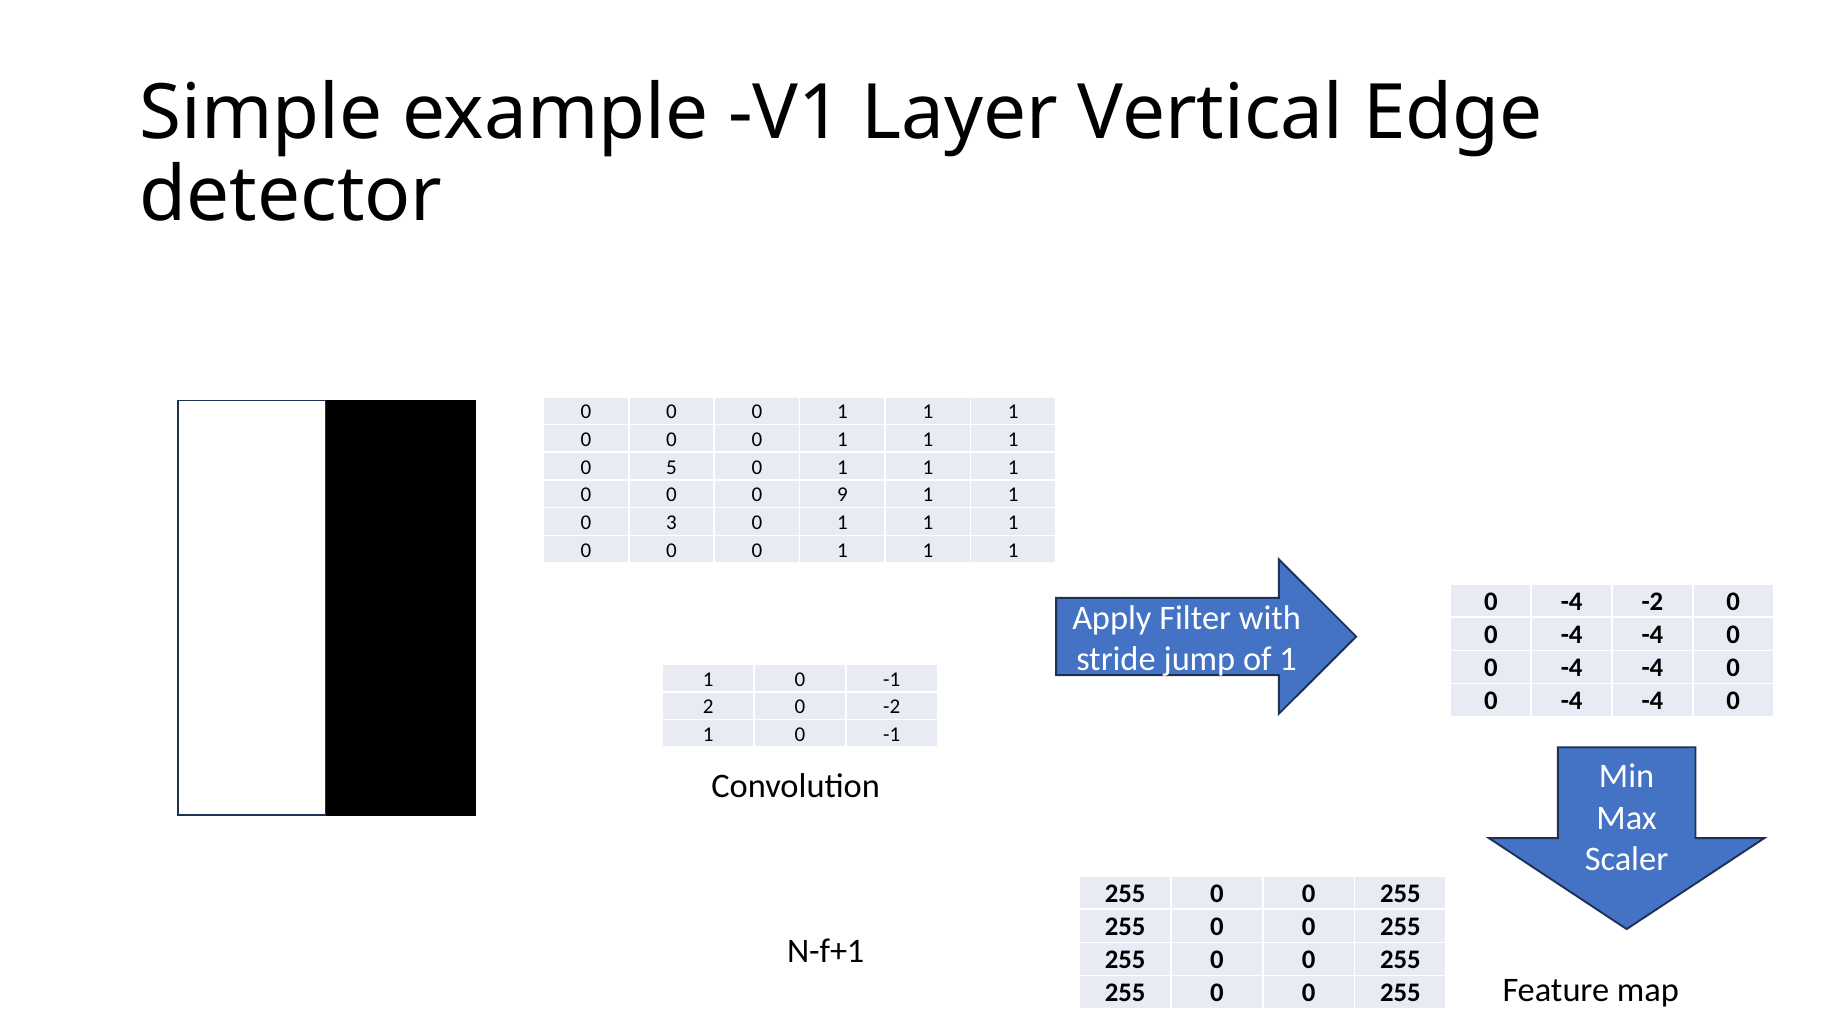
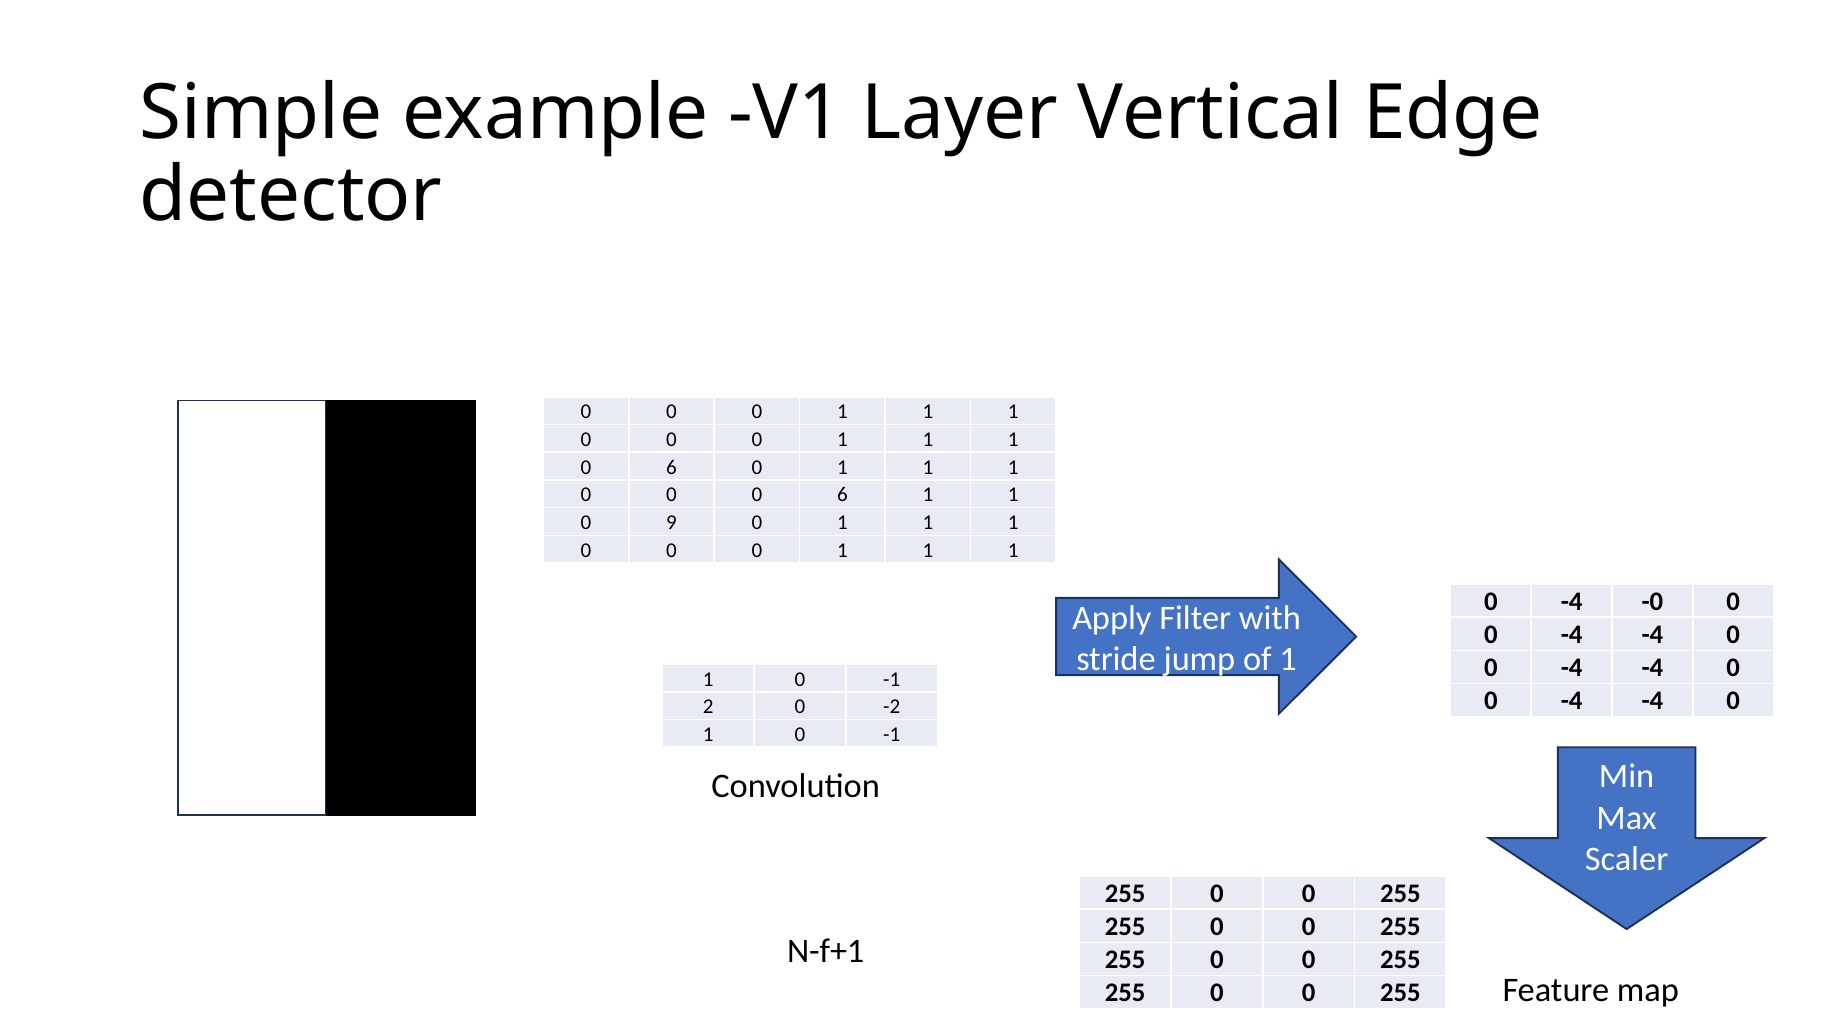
5 at (671, 467): 5 -> 6
0 0 9: 9 -> 6
3: 3 -> 9
-4 -2: -2 -> -0
